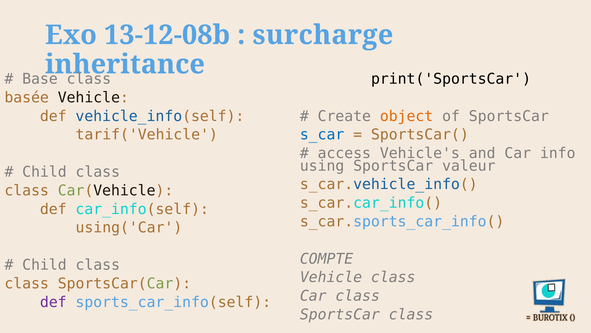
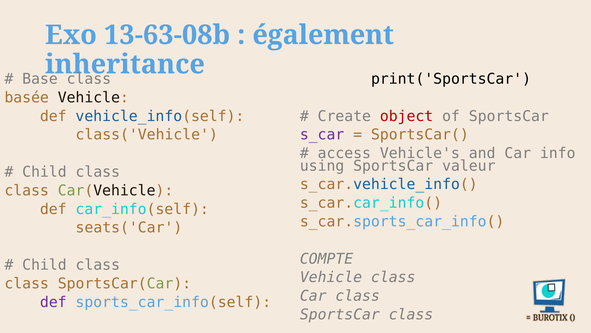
13-12-08b: 13-12-08b -> 13-63-08b
surcharge: surcharge -> également
object colour: orange -> red
tarif('Vehicle: tarif('Vehicle -> class('Vehicle
s_car colour: blue -> purple
using('Car: using('Car -> seats('Car
